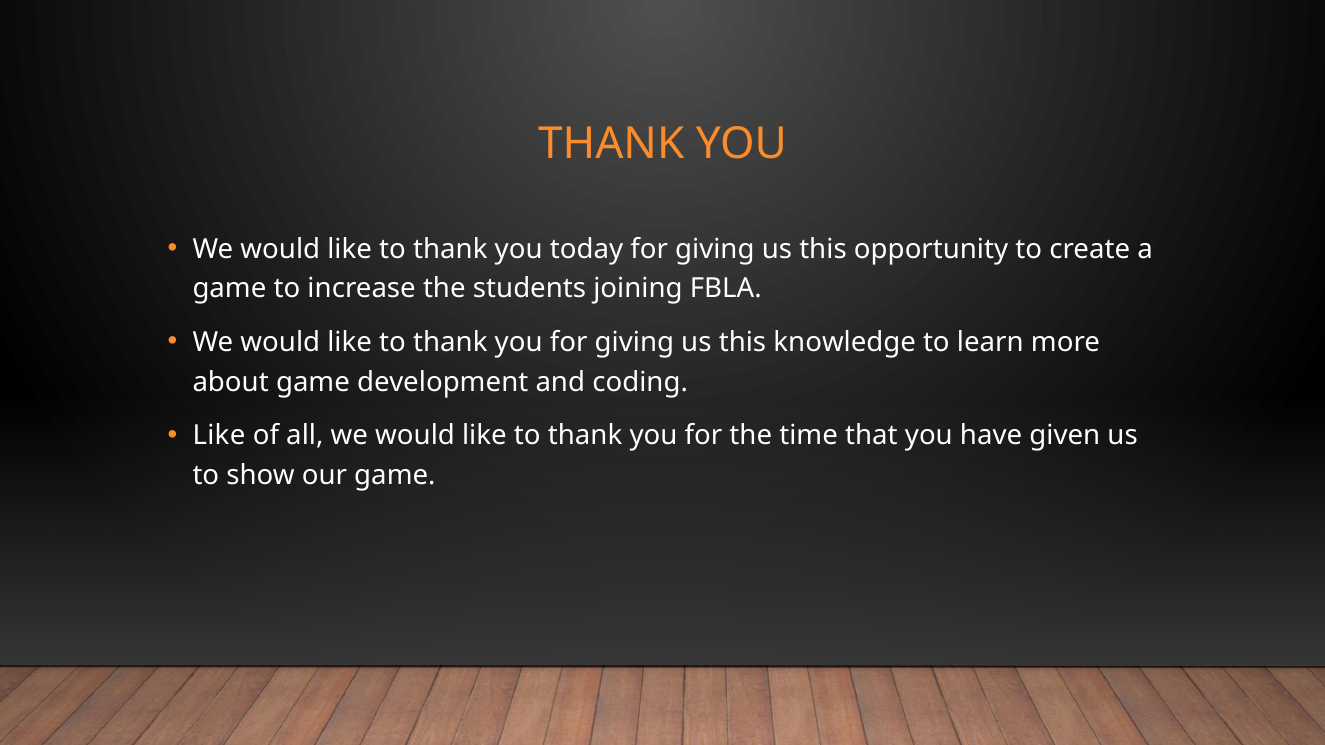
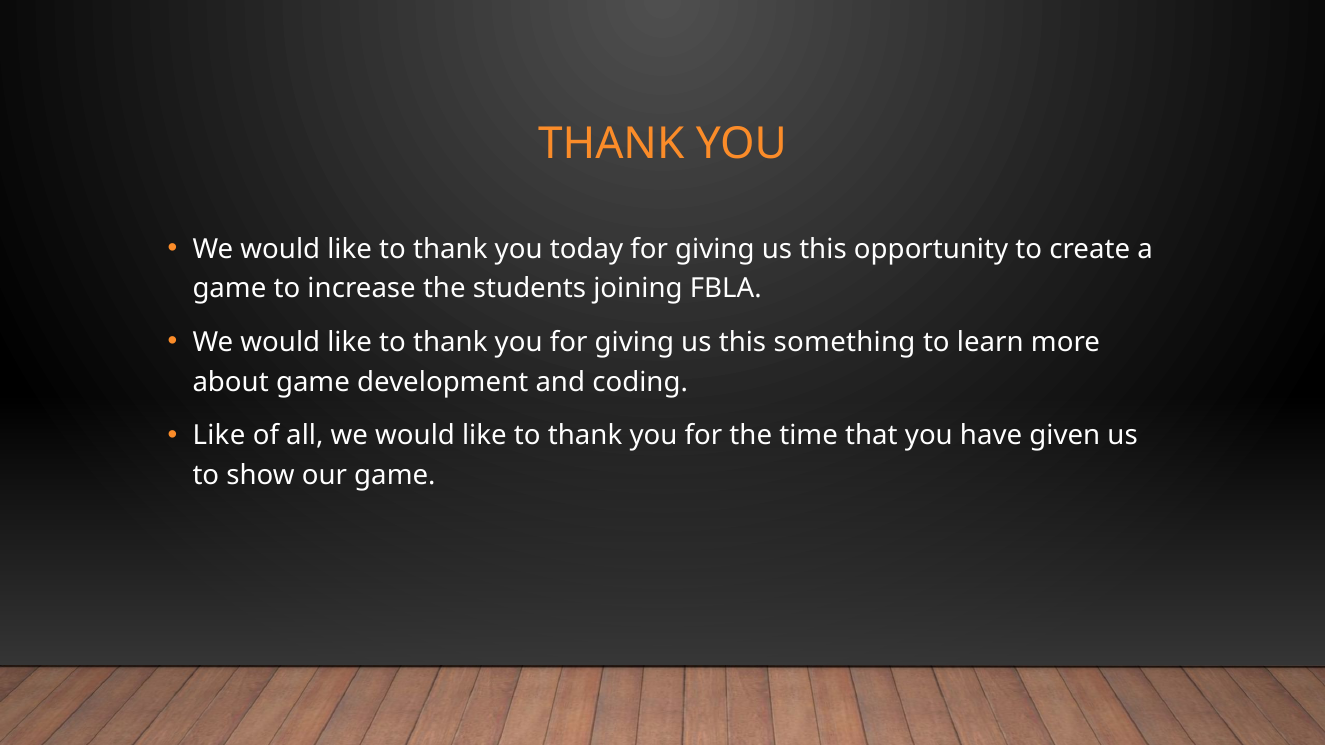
knowledge: knowledge -> something
